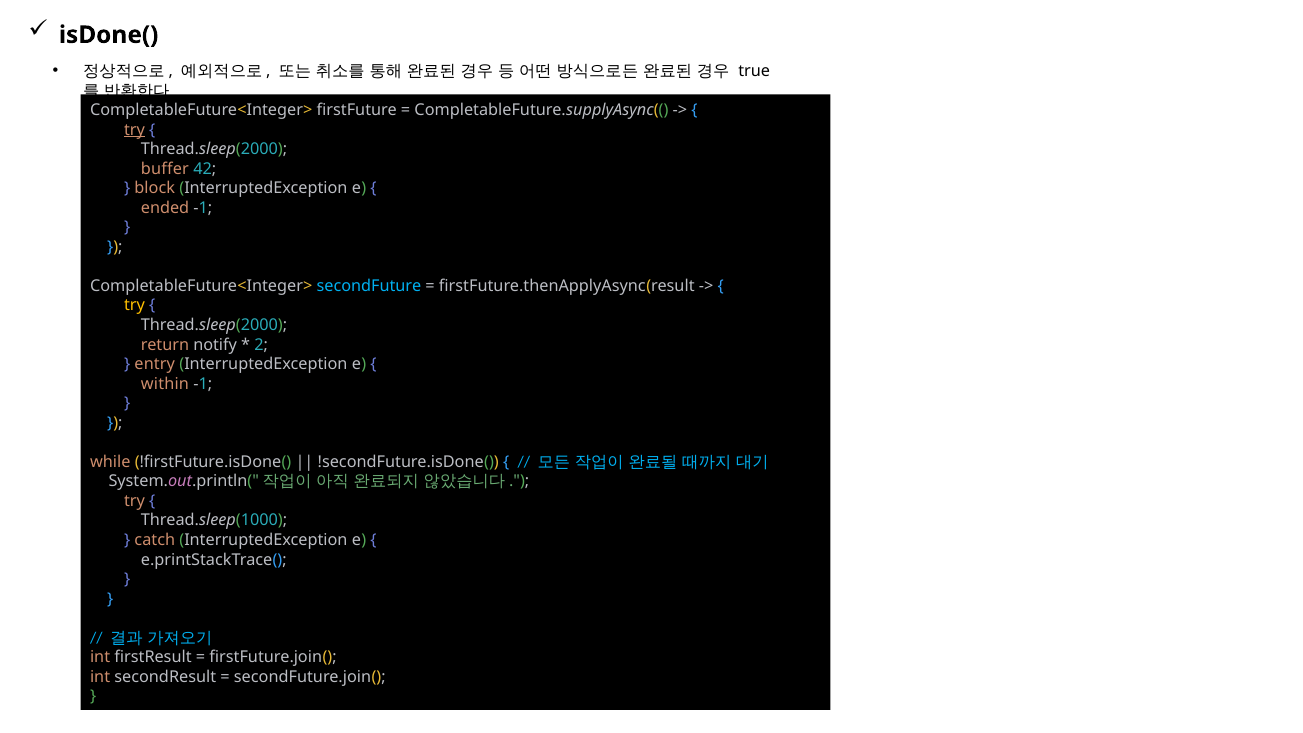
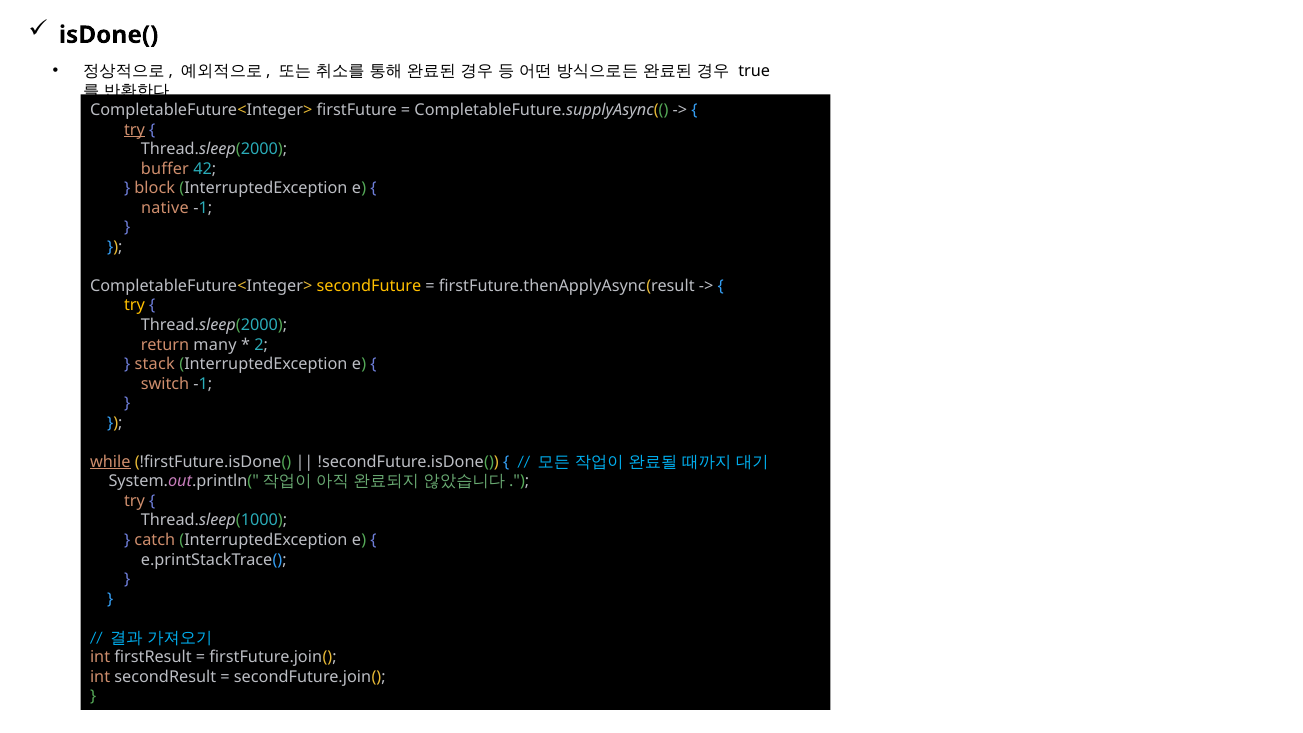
ended: ended -> native
secondFuture colour: light blue -> yellow
notify: notify -> many
entry: entry -> stack
within: within -> switch
while underline: none -> present
